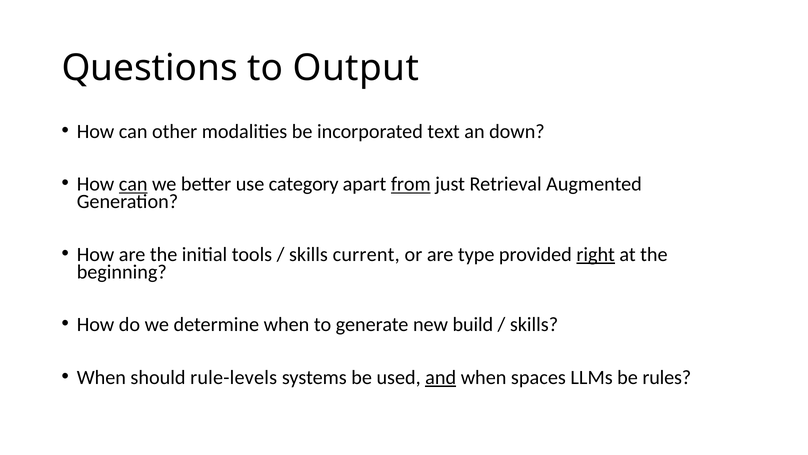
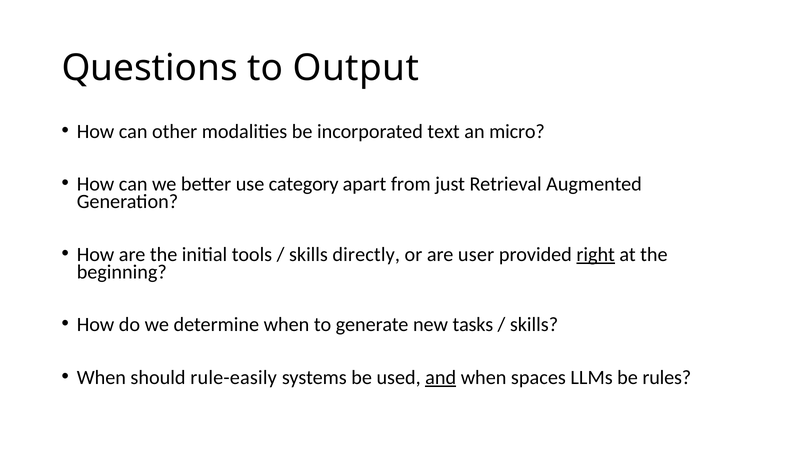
down: down -> micro
can at (133, 184) underline: present -> none
from underline: present -> none
current: current -> directly
type: type -> user
build: build -> tasks
rule-levels: rule-levels -> rule-easily
